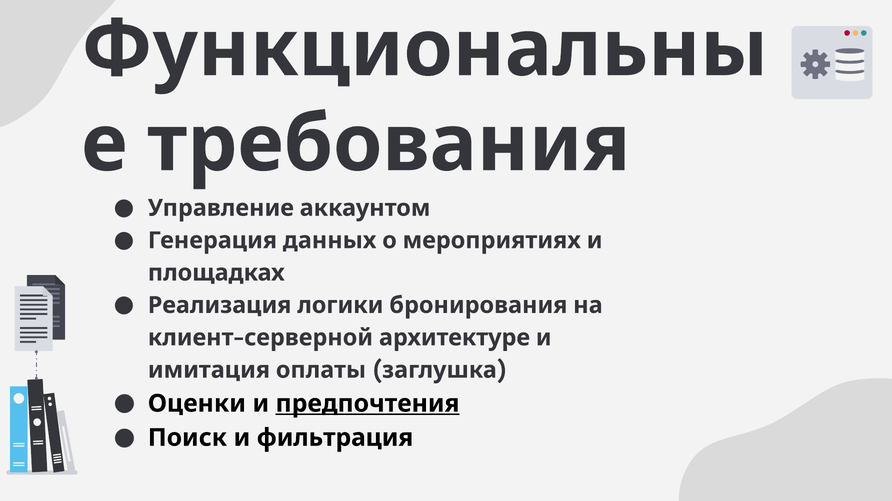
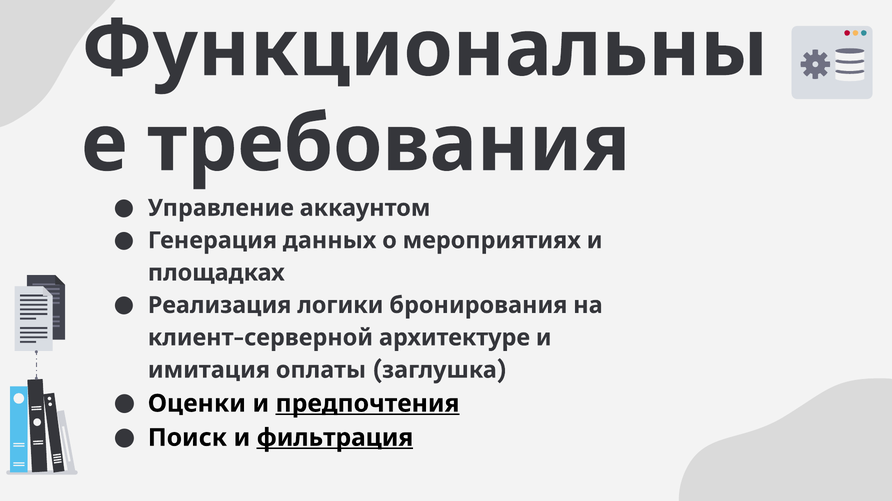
фильтрация underline: none -> present
